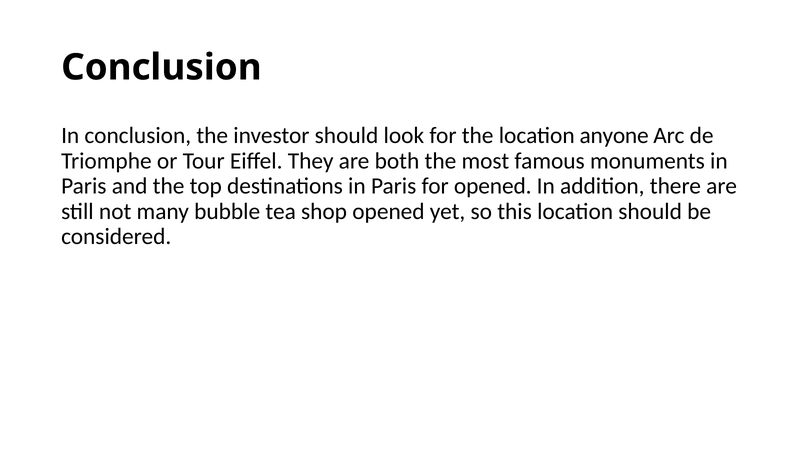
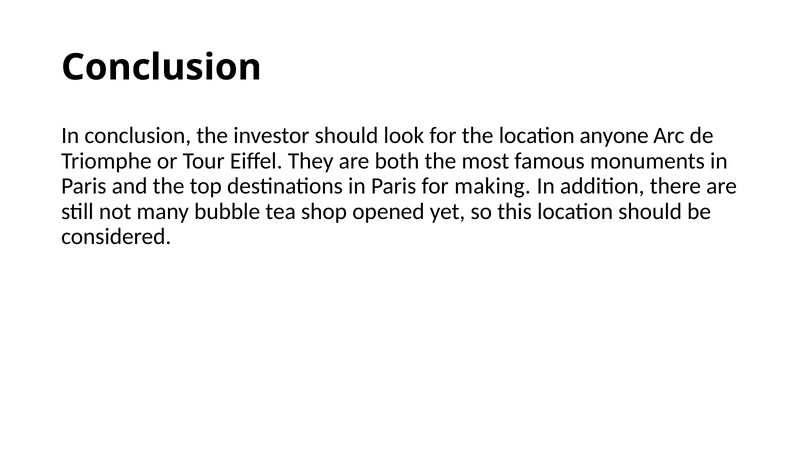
for opened: opened -> making
